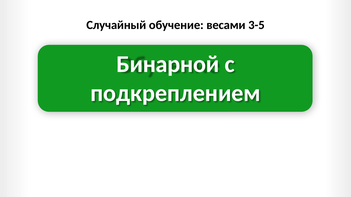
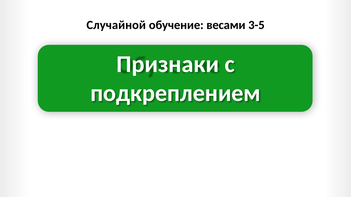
Случайный: Случайный -> Случайной
Бинарной: Бинарной -> Признаки
